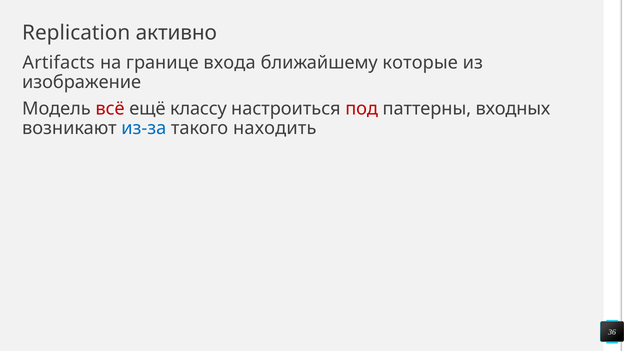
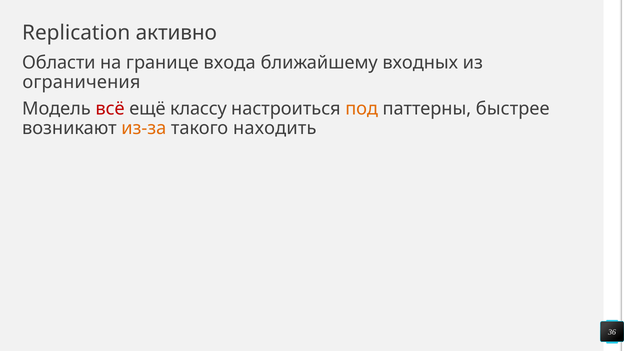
Artifacts: Artifacts -> Области
которые: которые -> входных
изображение: изображение -> ограничения
под colour: red -> orange
входных: входных -> быстрее
из-за colour: blue -> orange
